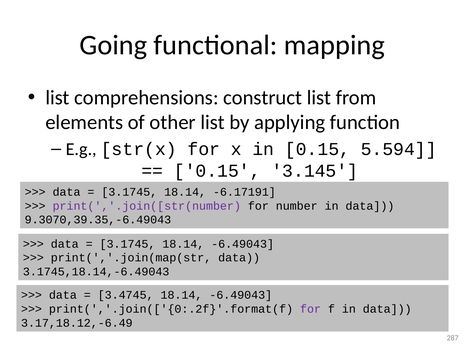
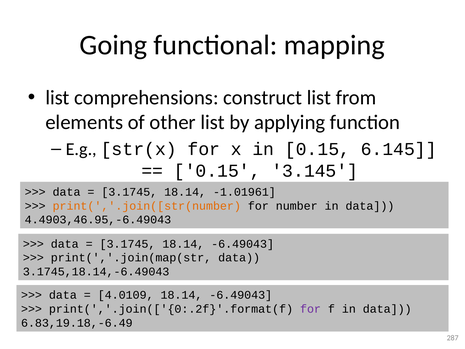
5.594: 5.594 -> 6.145
-6.17191: -6.17191 -> -1.01961
print(','.join([str(number colour: purple -> orange
9.3070,39.35,-6.49043: 9.3070,39.35,-6.49043 -> 4.4903,46.95,-6.49043
3.4745: 3.4745 -> 4.0109
3.17,18.12,-6.49: 3.17,18.12,-6.49 -> 6.83,19.18,-6.49
